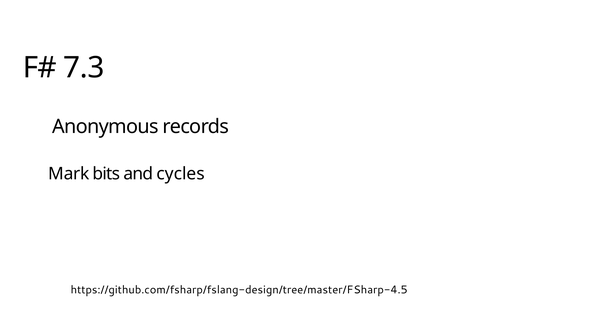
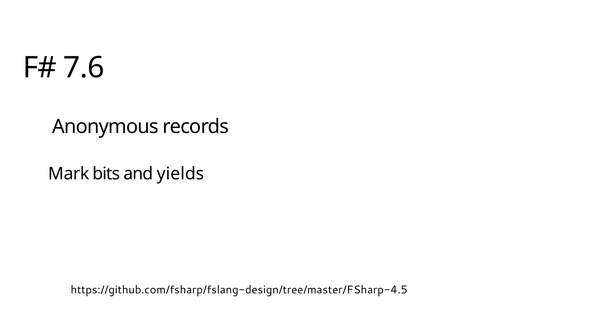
7.3: 7.3 -> 7.6
cycles: cycles -> yields
